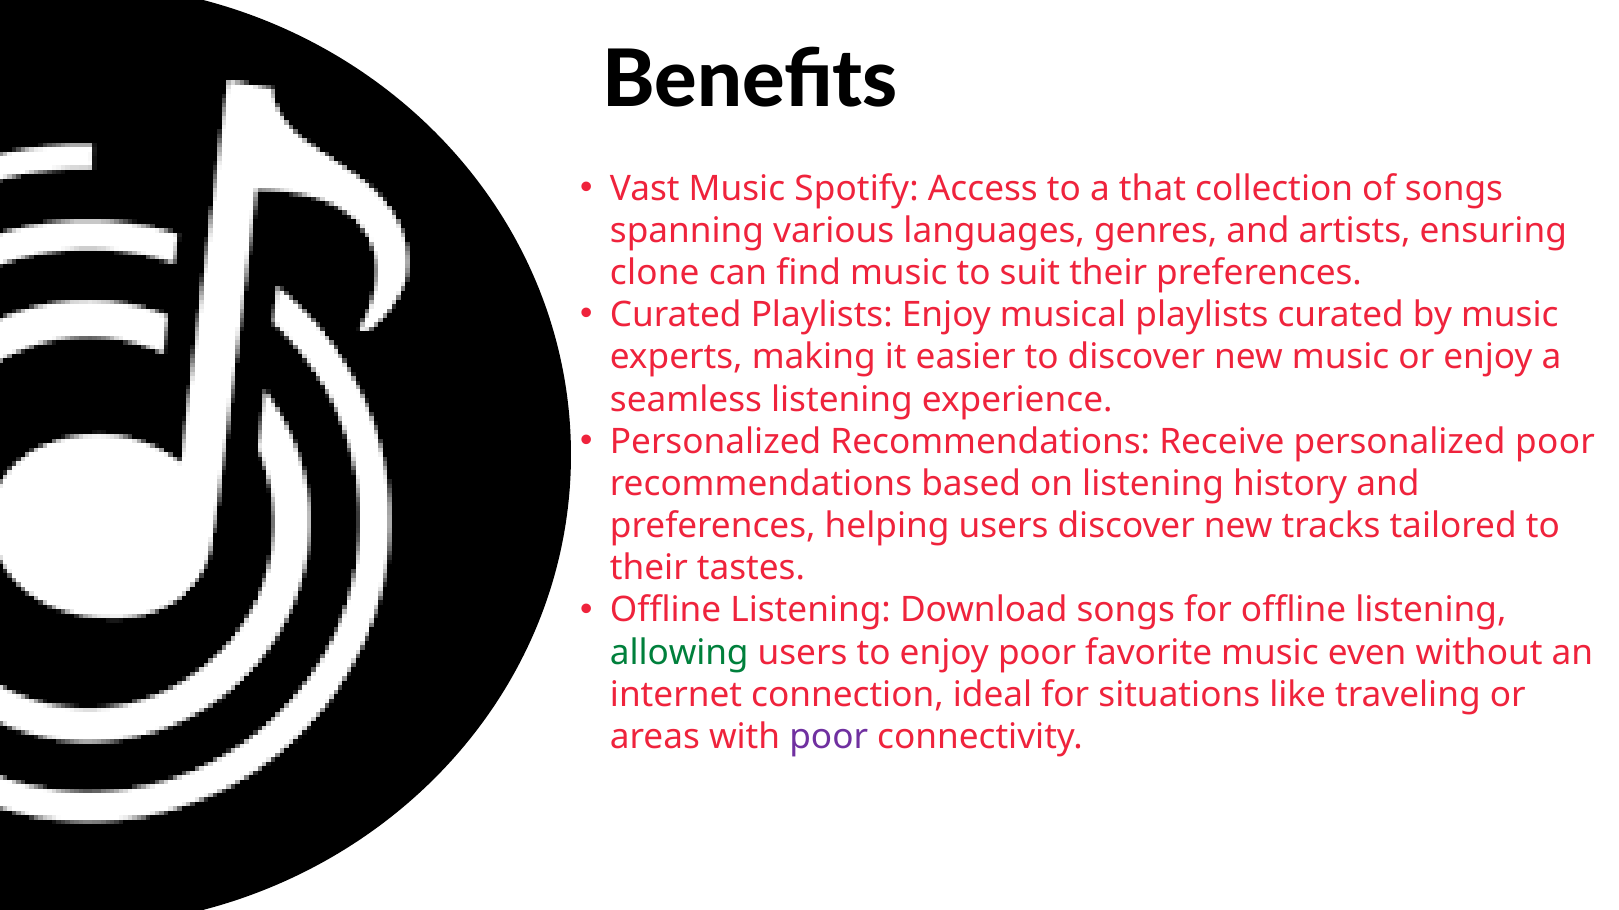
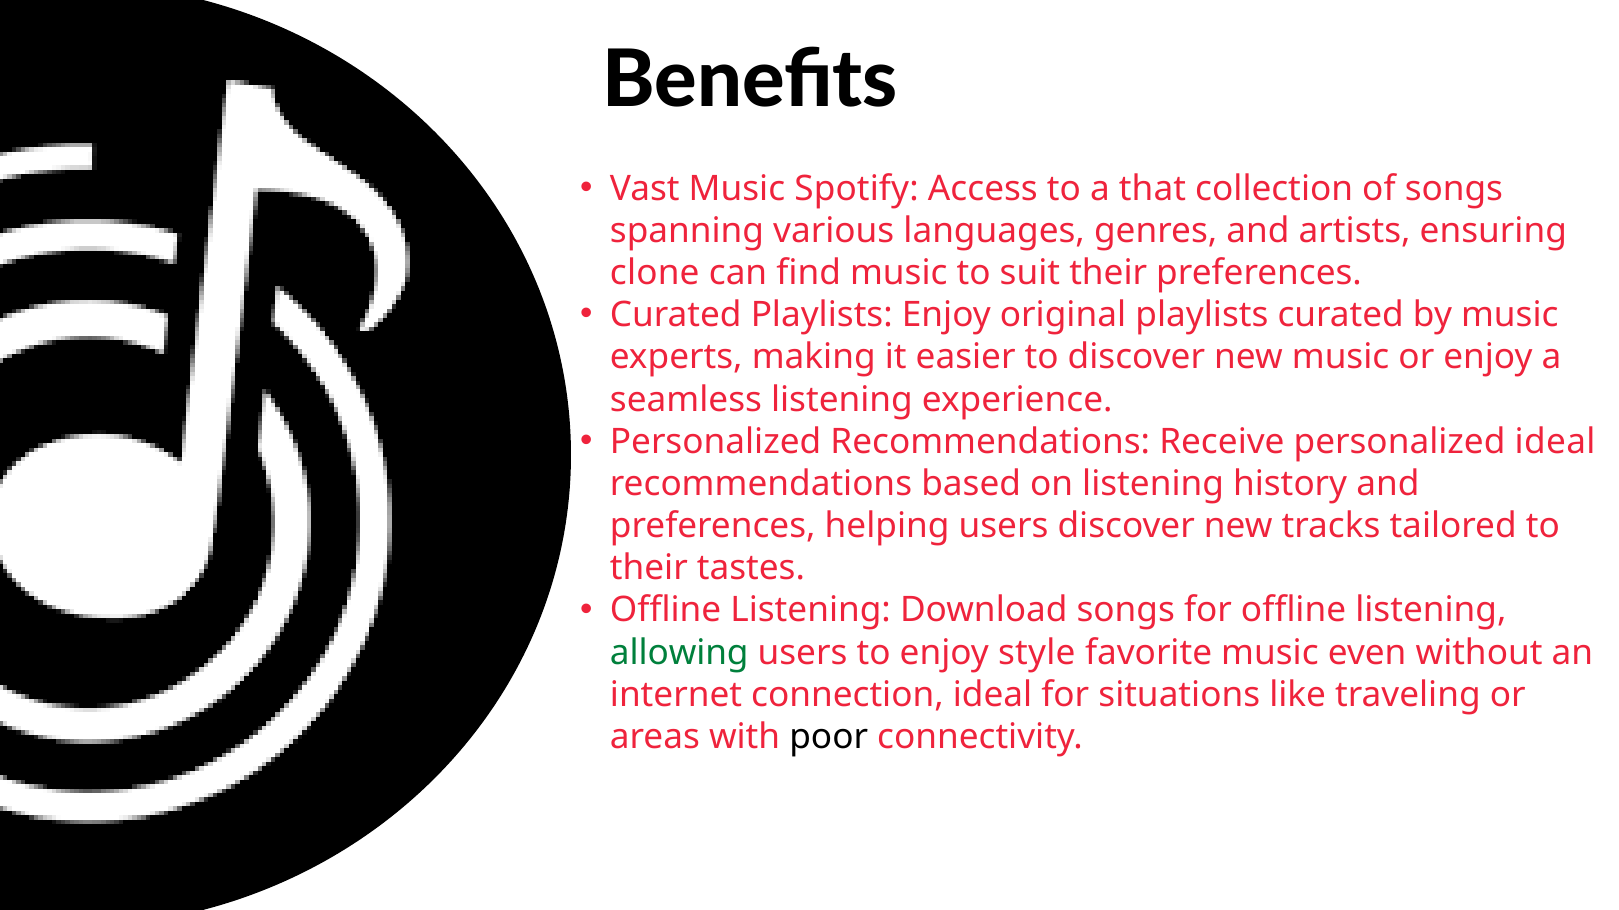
musical: musical -> original
personalized poor: poor -> ideal
enjoy poor: poor -> style
poor at (829, 737) colour: purple -> black
